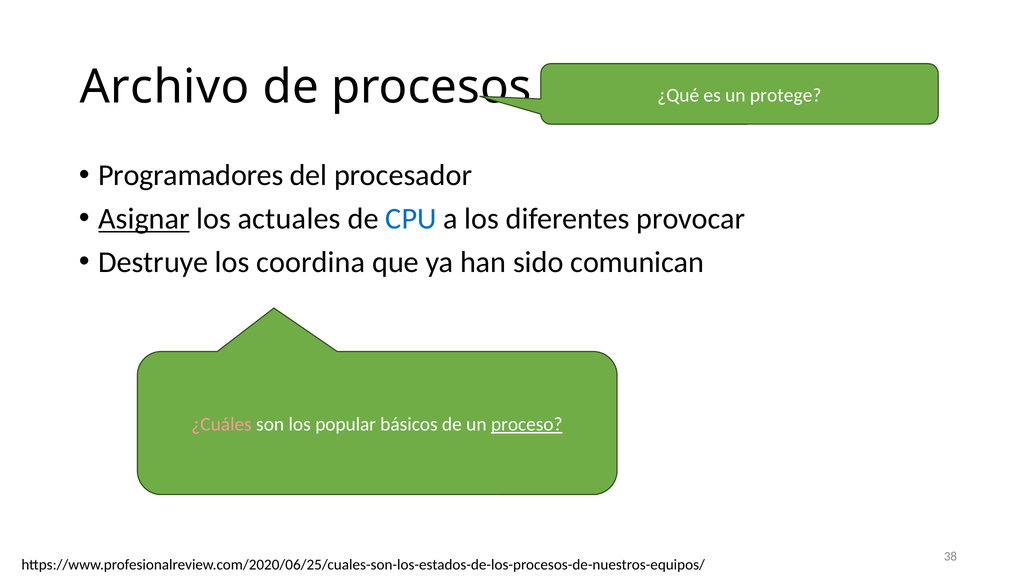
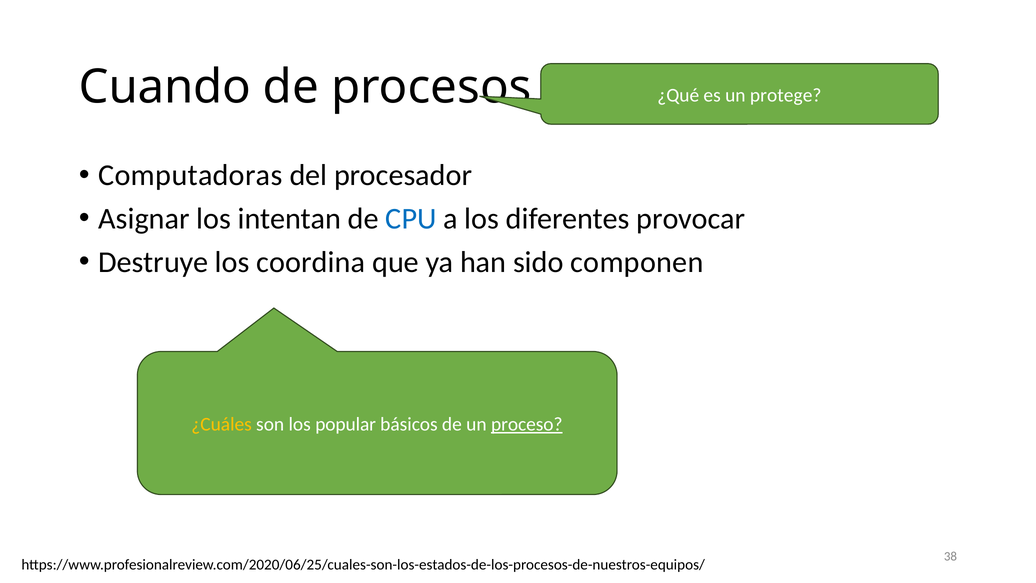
Archivo: Archivo -> Cuando
Programadores: Programadores -> Computadoras
Asignar underline: present -> none
actuales: actuales -> intentan
comunican: comunican -> componen
¿Cuáles colour: pink -> yellow
